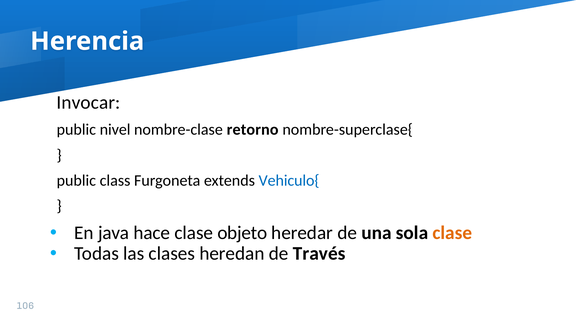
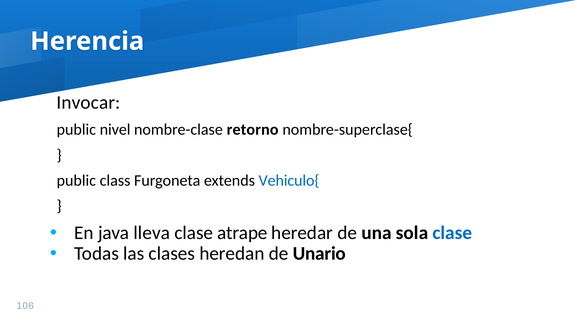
hace: hace -> lleva
objeto: objeto -> atrape
clase at (452, 233) colour: orange -> blue
Través: Través -> Unario
